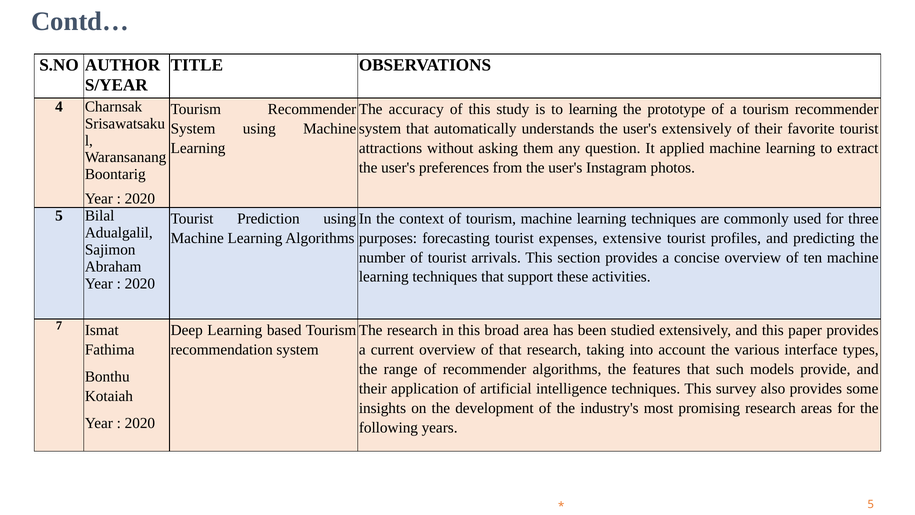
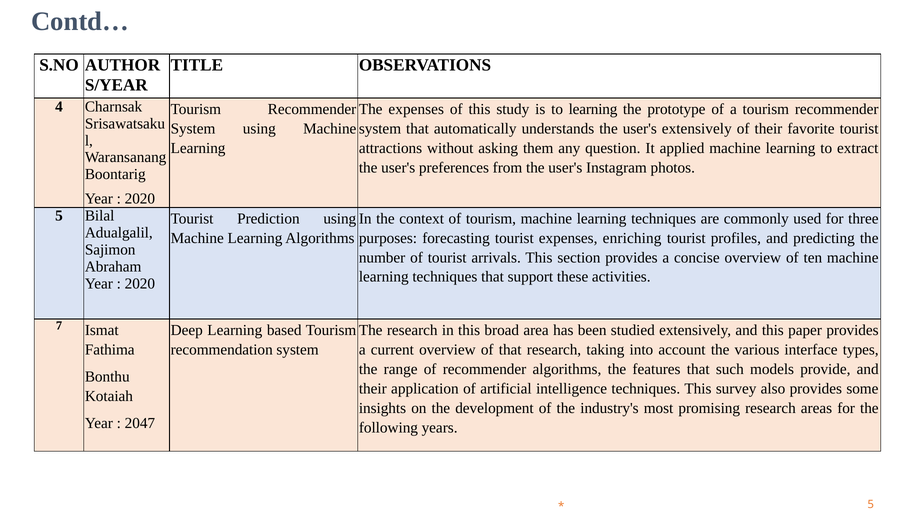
The accuracy: accuracy -> expenses
extensive: extensive -> enriching
2020 at (140, 423): 2020 -> 2047
